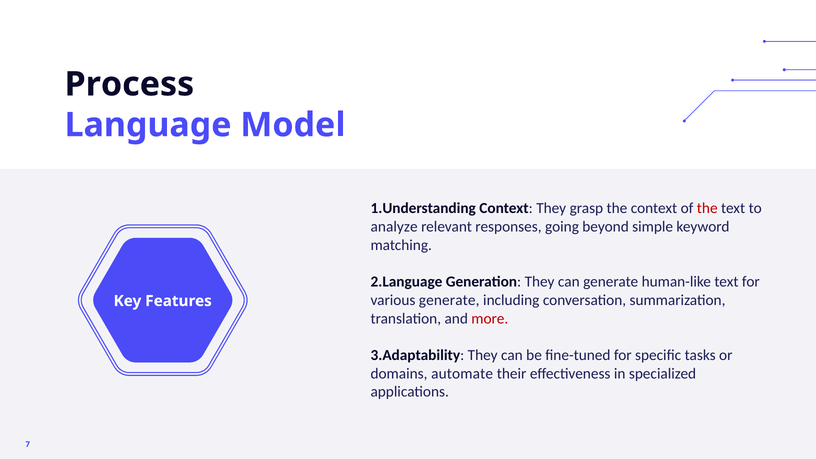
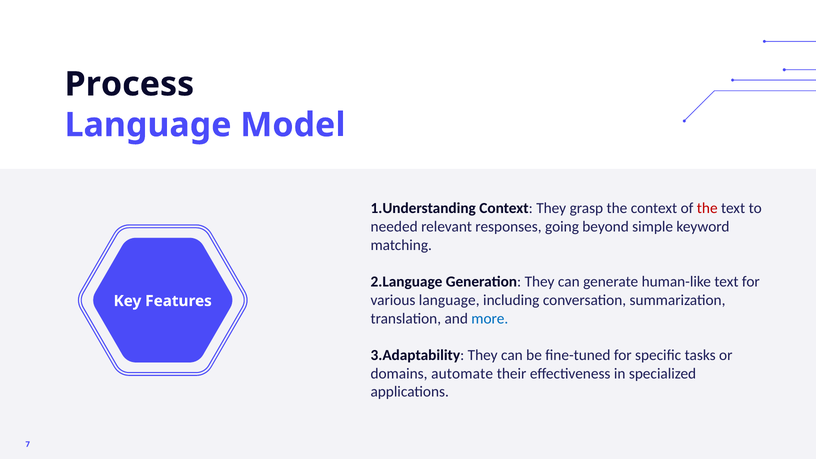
analyze: analyze -> needed
various generate: generate -> language
more colour: red -> blue
